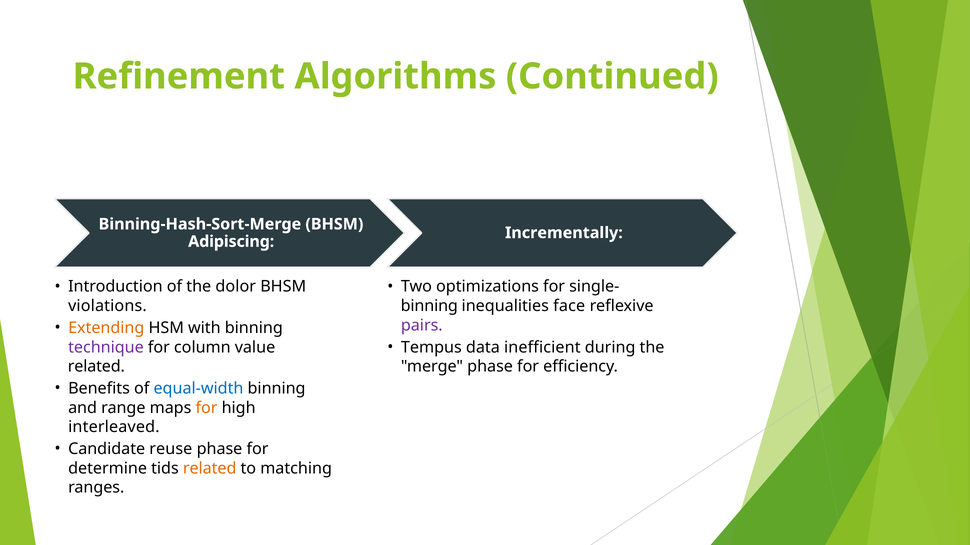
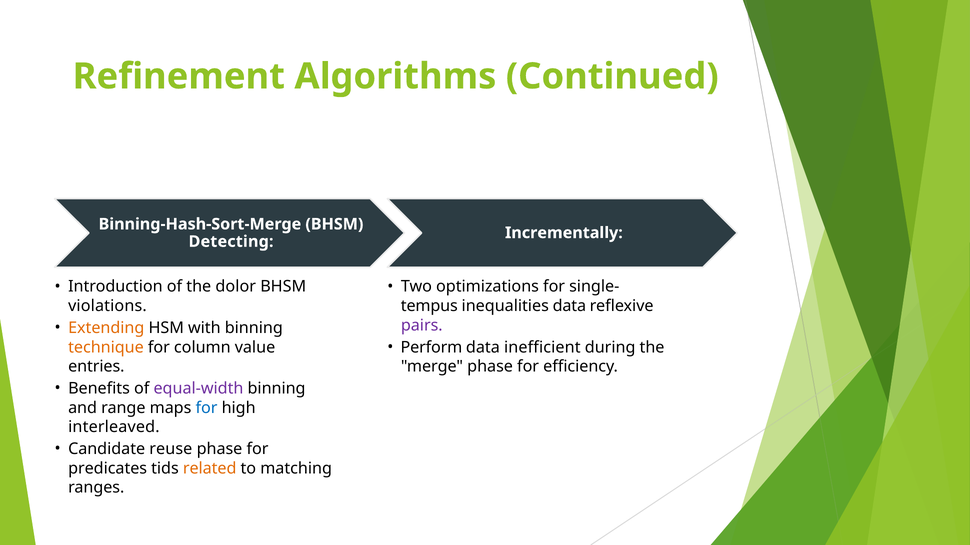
Adipiscing: Adipiscing -> Detecting
binning at (429, 306): binning -> tempus
inequalities face: face -> data
Tempus: Tempus -> Perform
technique colour: purple -> orange
related at (96, 367): related -> entries
equal-width colour: blue -> purple
for at (206, 408) colour: orange -> blue
determine: determine -> predicates
